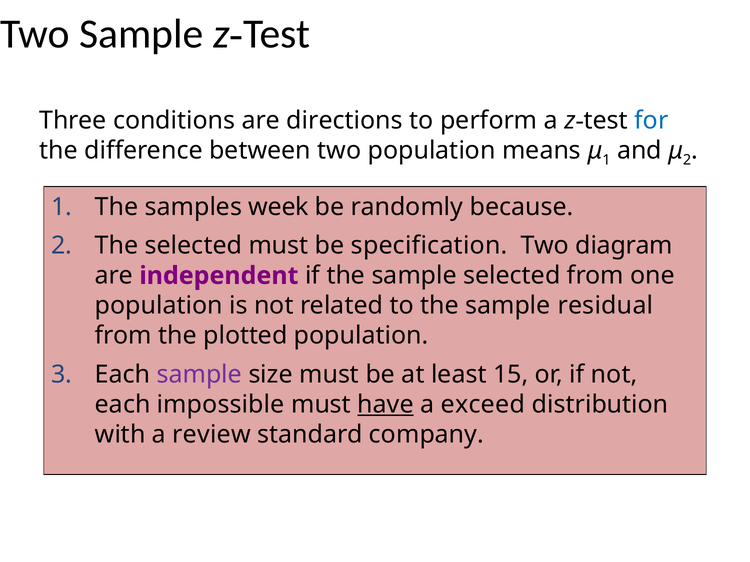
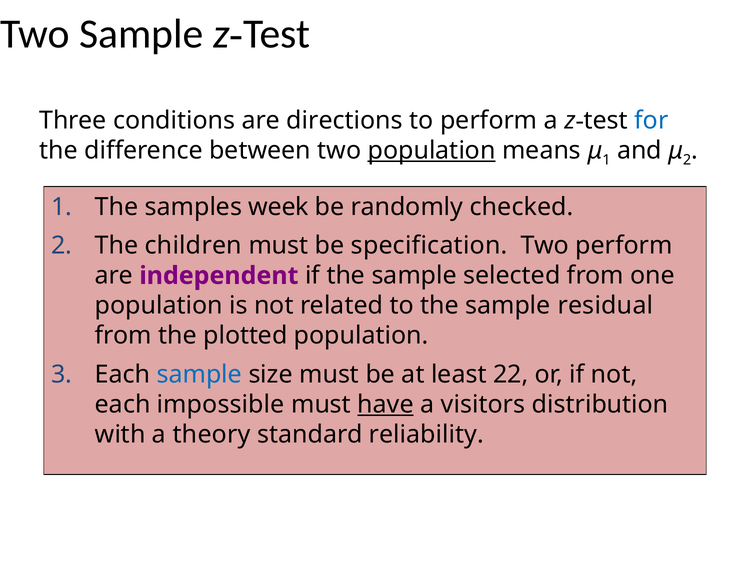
population at (432, 150) underline: none -> present
because: because -> checked
The selected: selected -> children
Two diagram: diagram -> perform
sample at (199, 375) colour: purple -> blue
15: 15 -> 22
exceed: exceed -> visitors
review: review -> theory
company: company -> reliability
